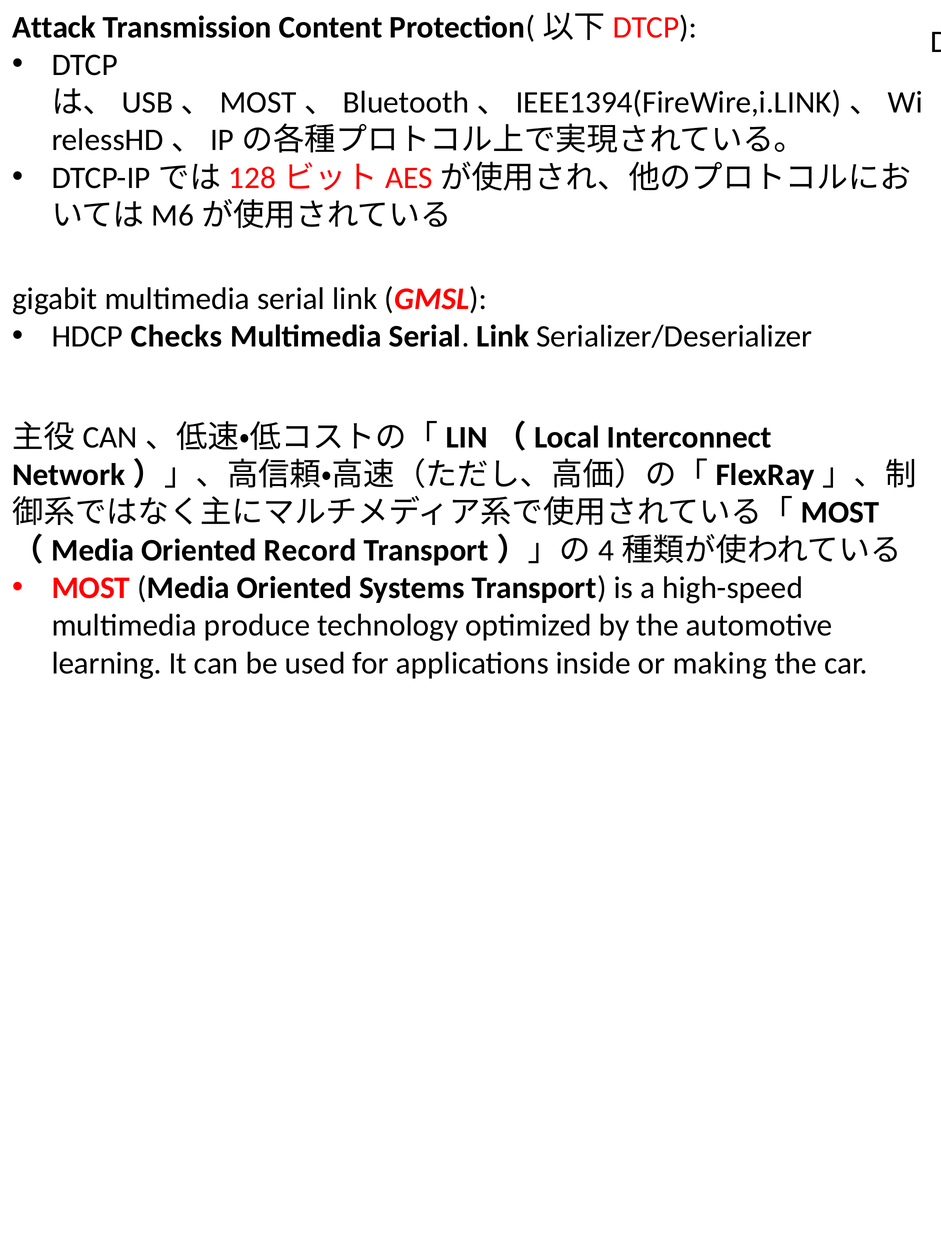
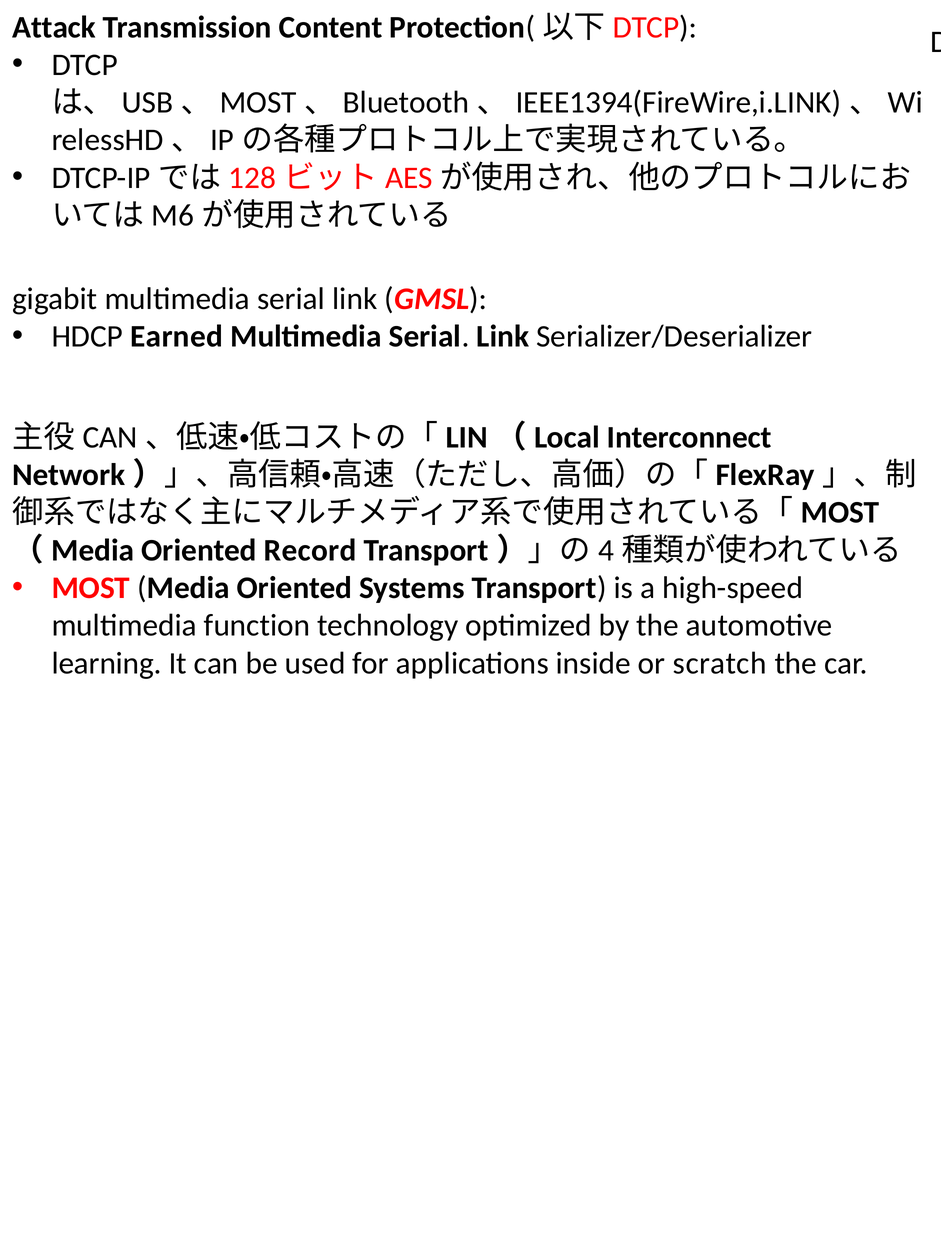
Checks: Checks -> Earned
produce: produce -> function
making: making -> scratch
